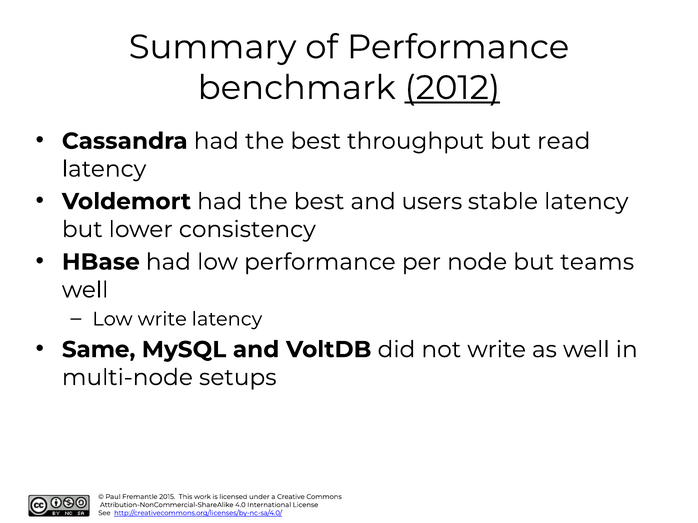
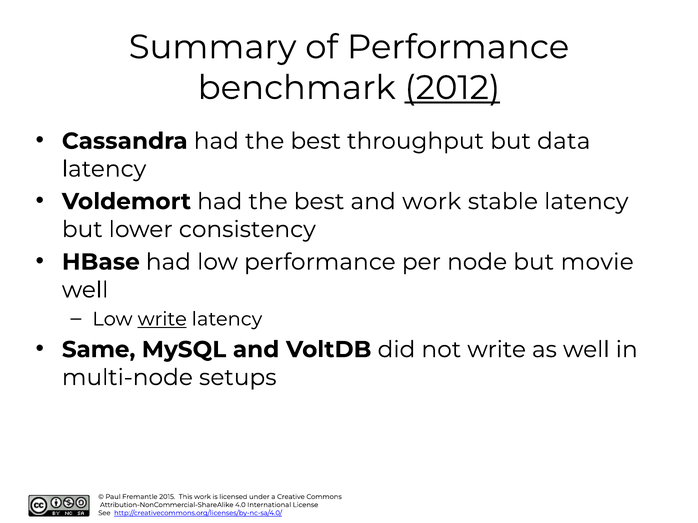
read: read -> data
and users: users -> work
teams: teams -> movie
write at (162, 319) underline: none -> present
